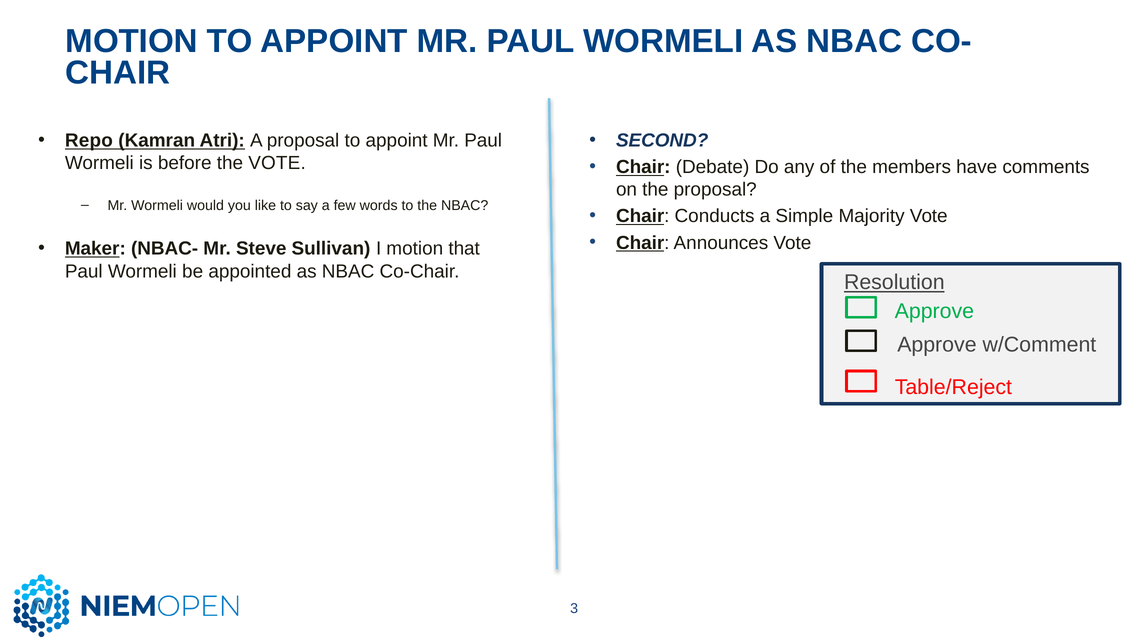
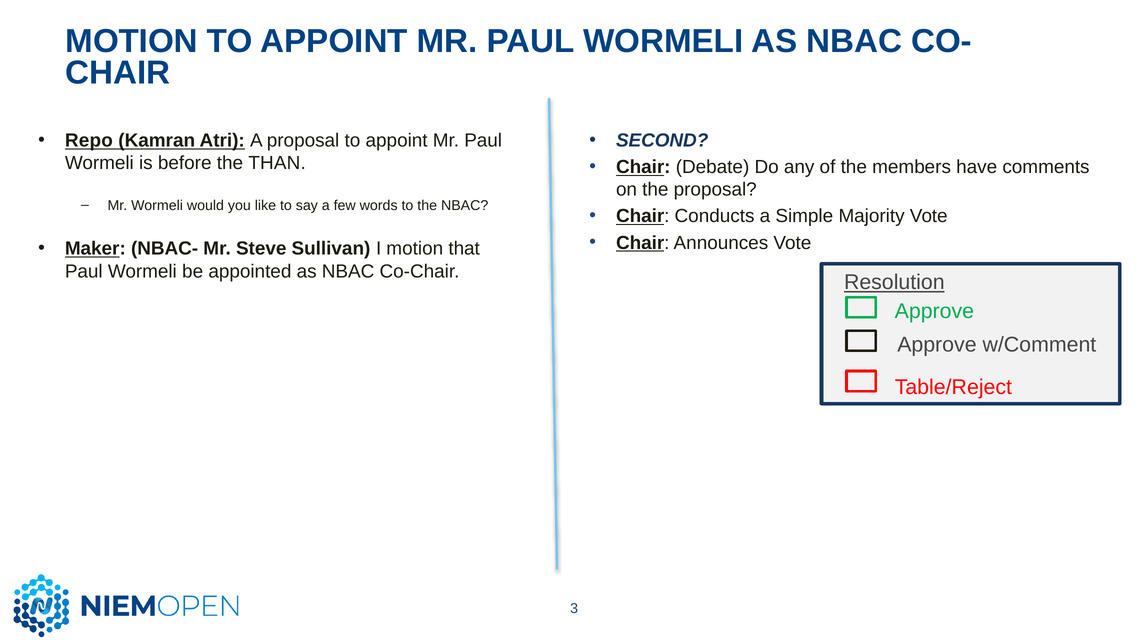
the VOTE: VOTE -> THAN
